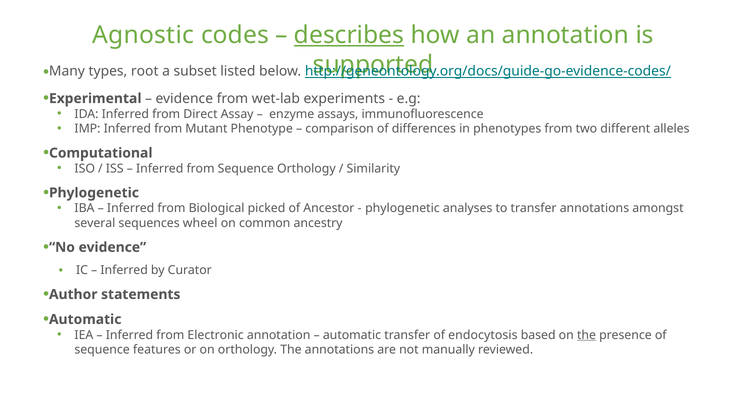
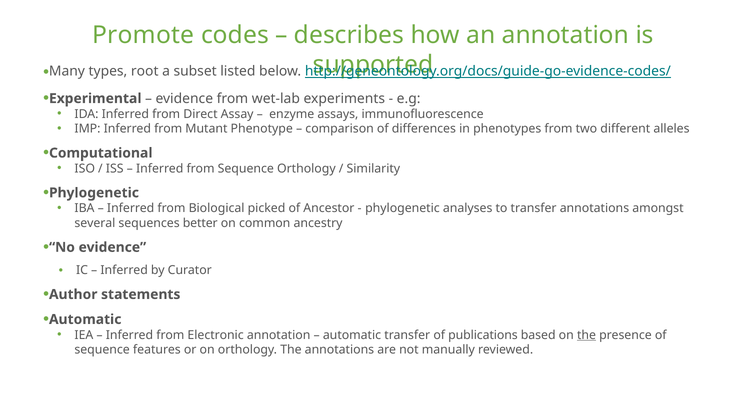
Agnostic: Agnostic -> Promote
describes underline: present -> none
wheel: wheel -> better
endocytosis: endocytosis -> publications
